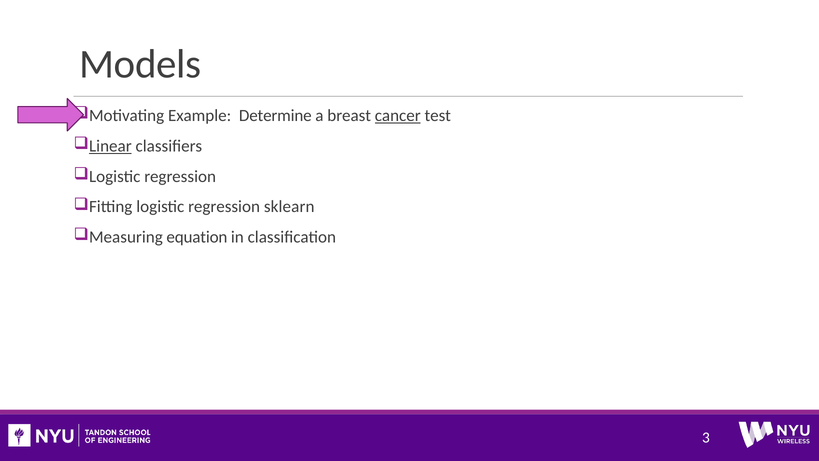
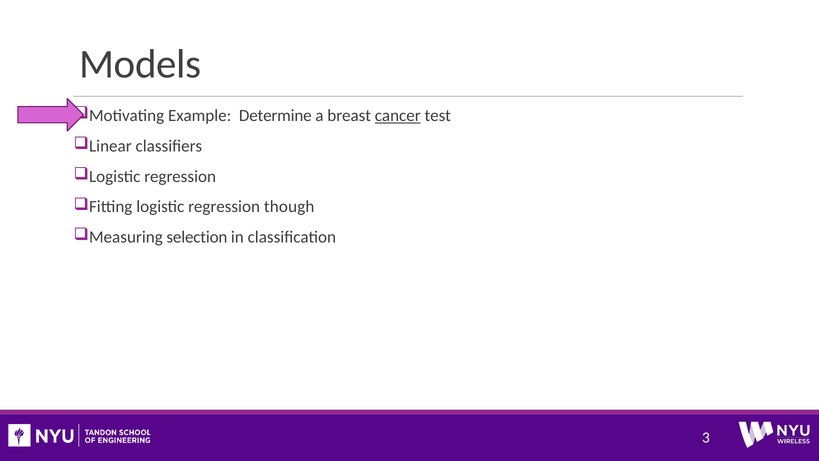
Linear underline: present -> none
sklearn: sklearn -> though
equation: equation -> selection
